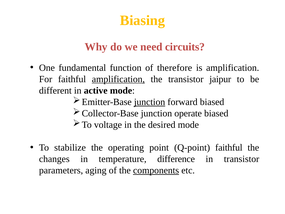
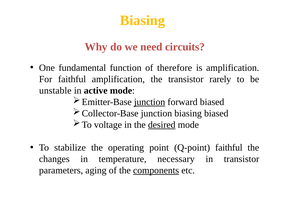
amplification at (118, 79) underline: present -> none
jaipur: jaipur -> rarely
different: different -> unstable
junction operate: operate -> biasing
desired underline: none -> present
difference: difference -> necessary
